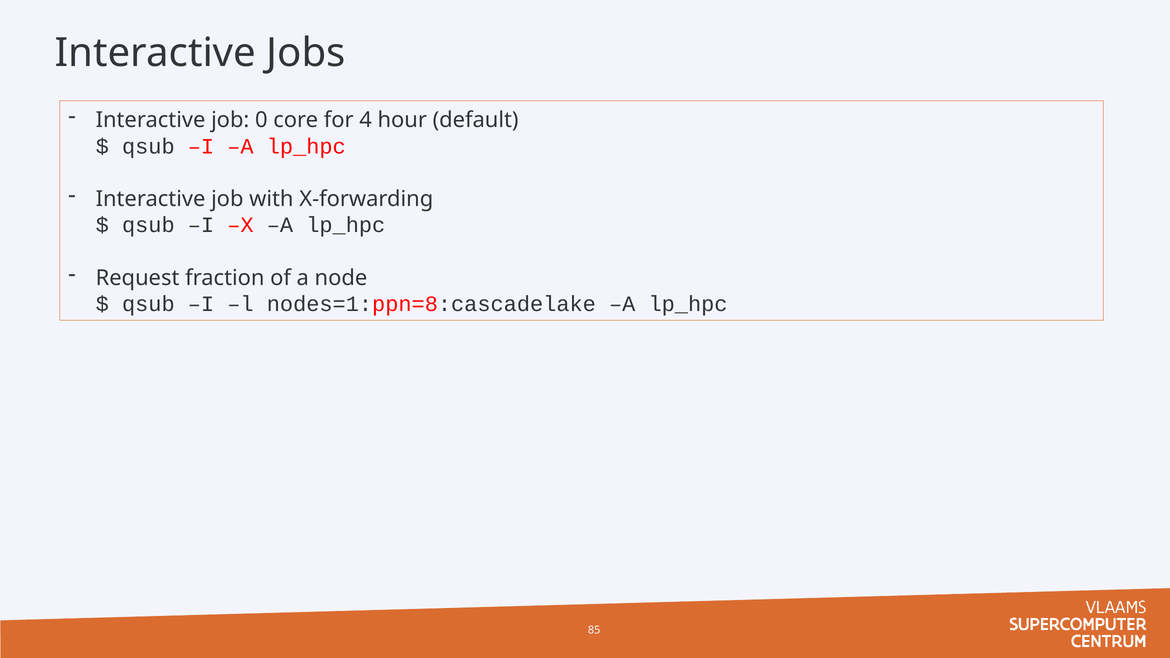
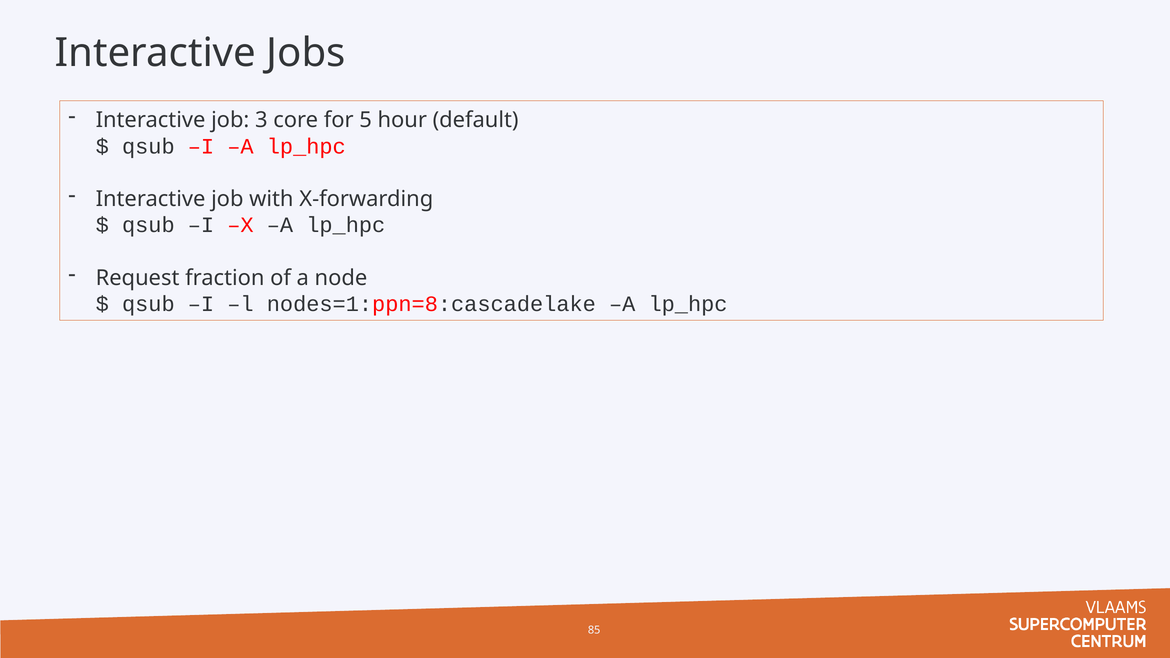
0: 0 -> 3
4: 4 -> 5
